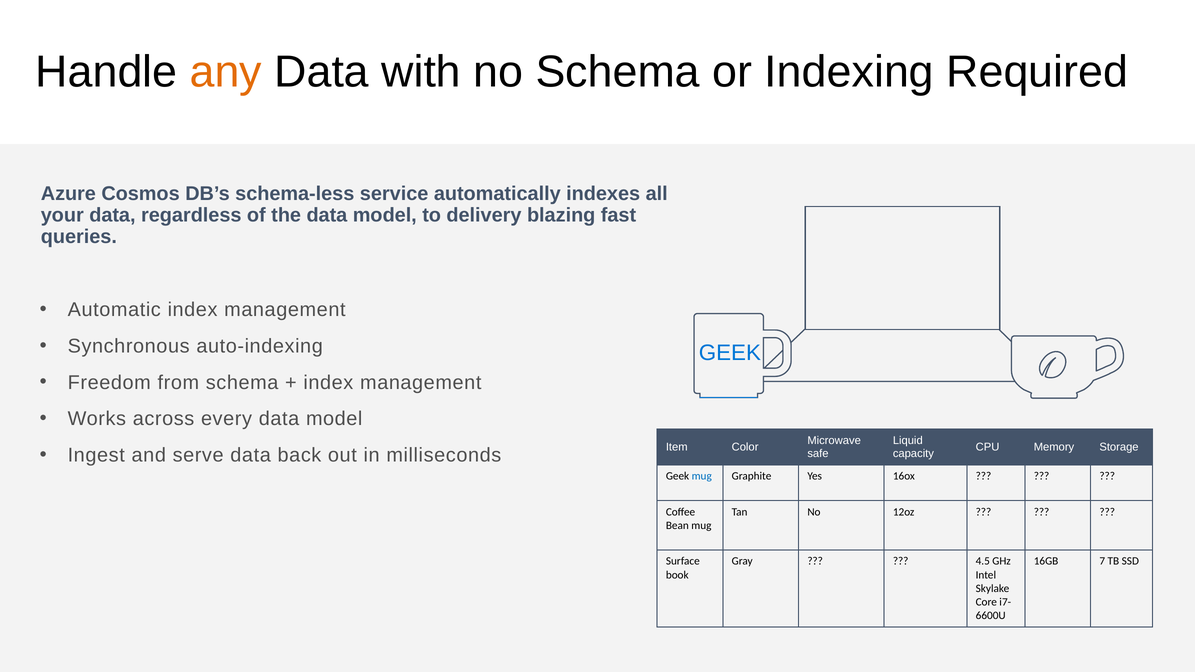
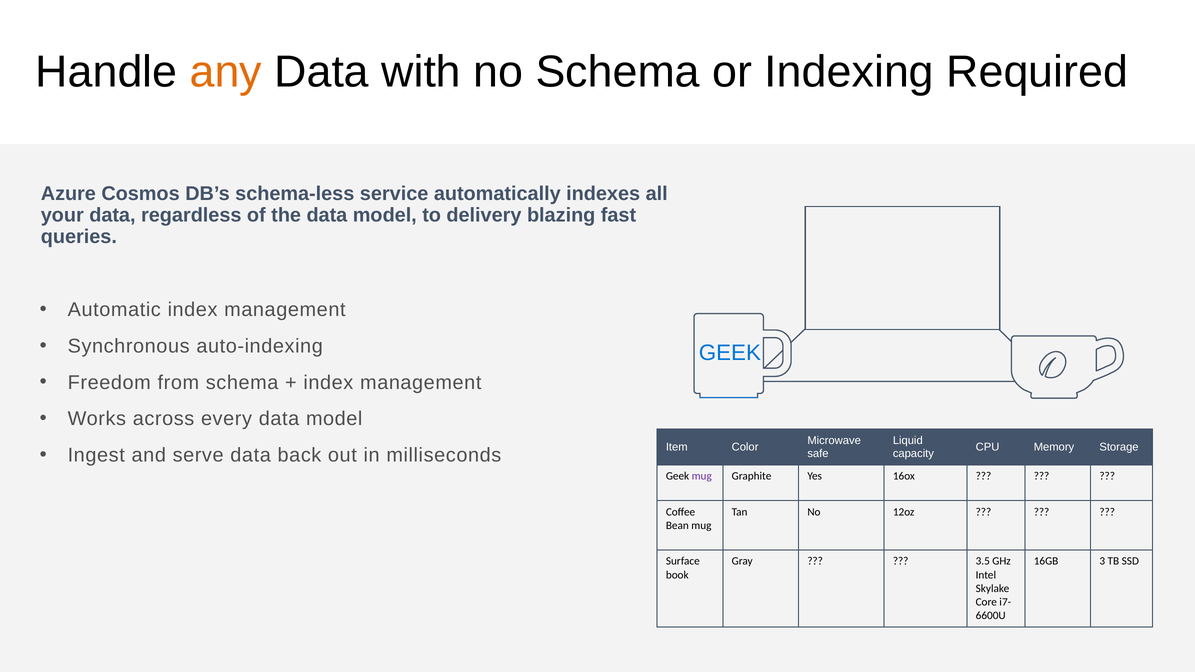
mug at (702, 476) colour: blue -> purple
4.5: 4.5 -> 3.5
7: 7 -> 3
